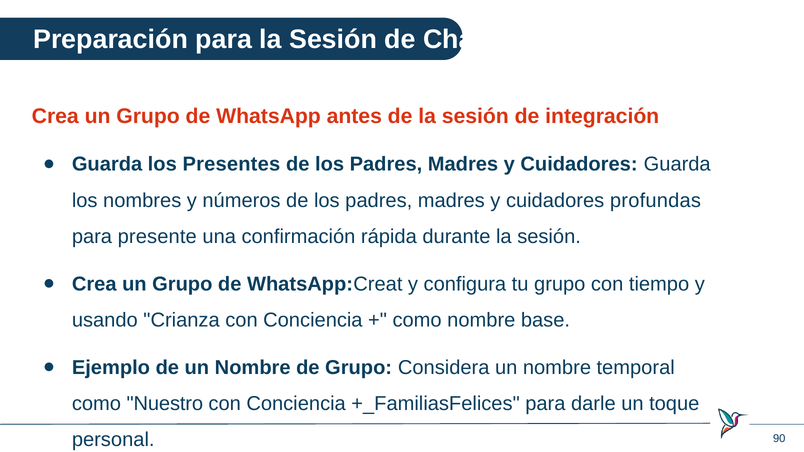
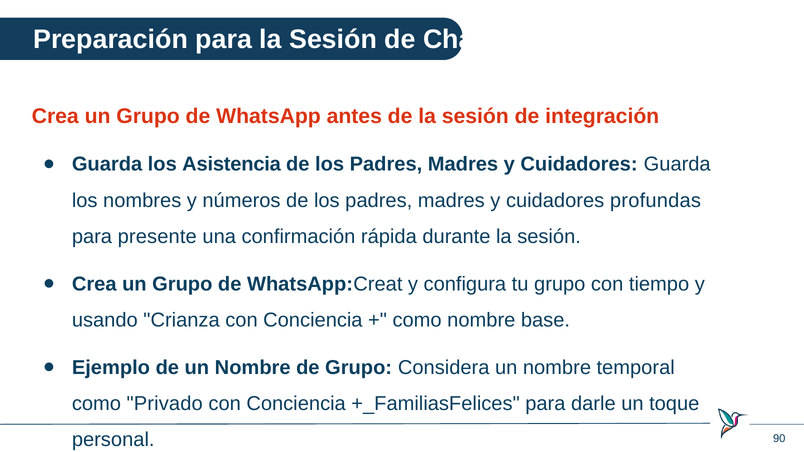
Presentes: Presentes -> Asistencia
Nuestro: Nuestro -> Privado
